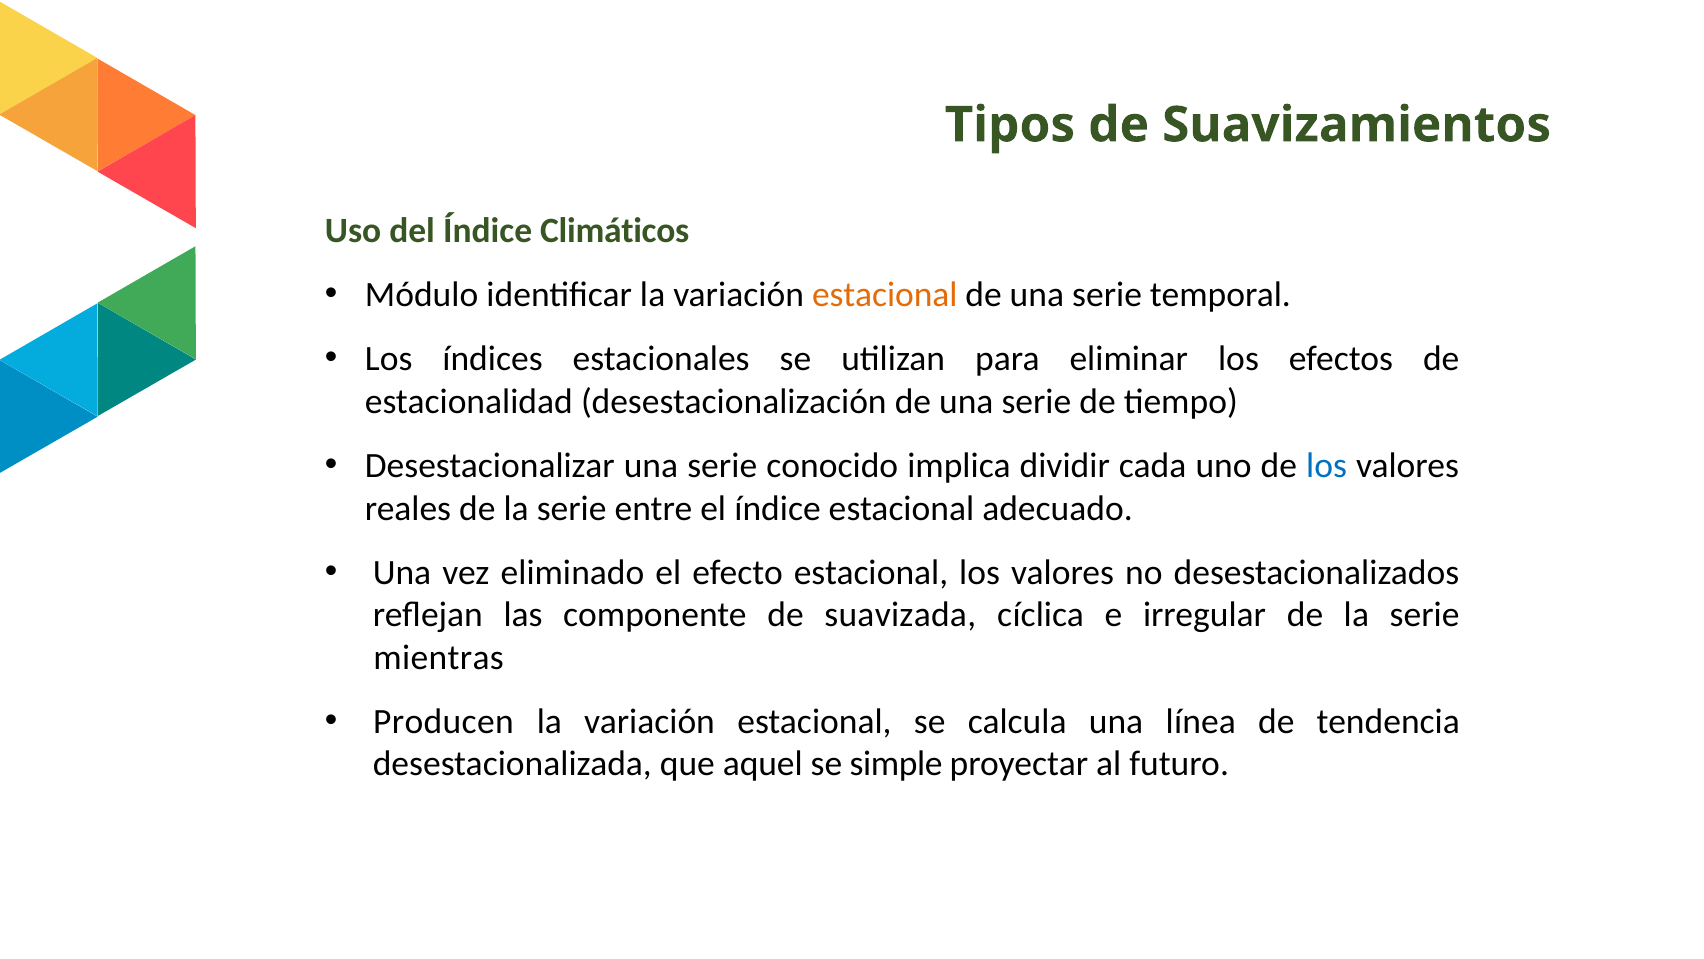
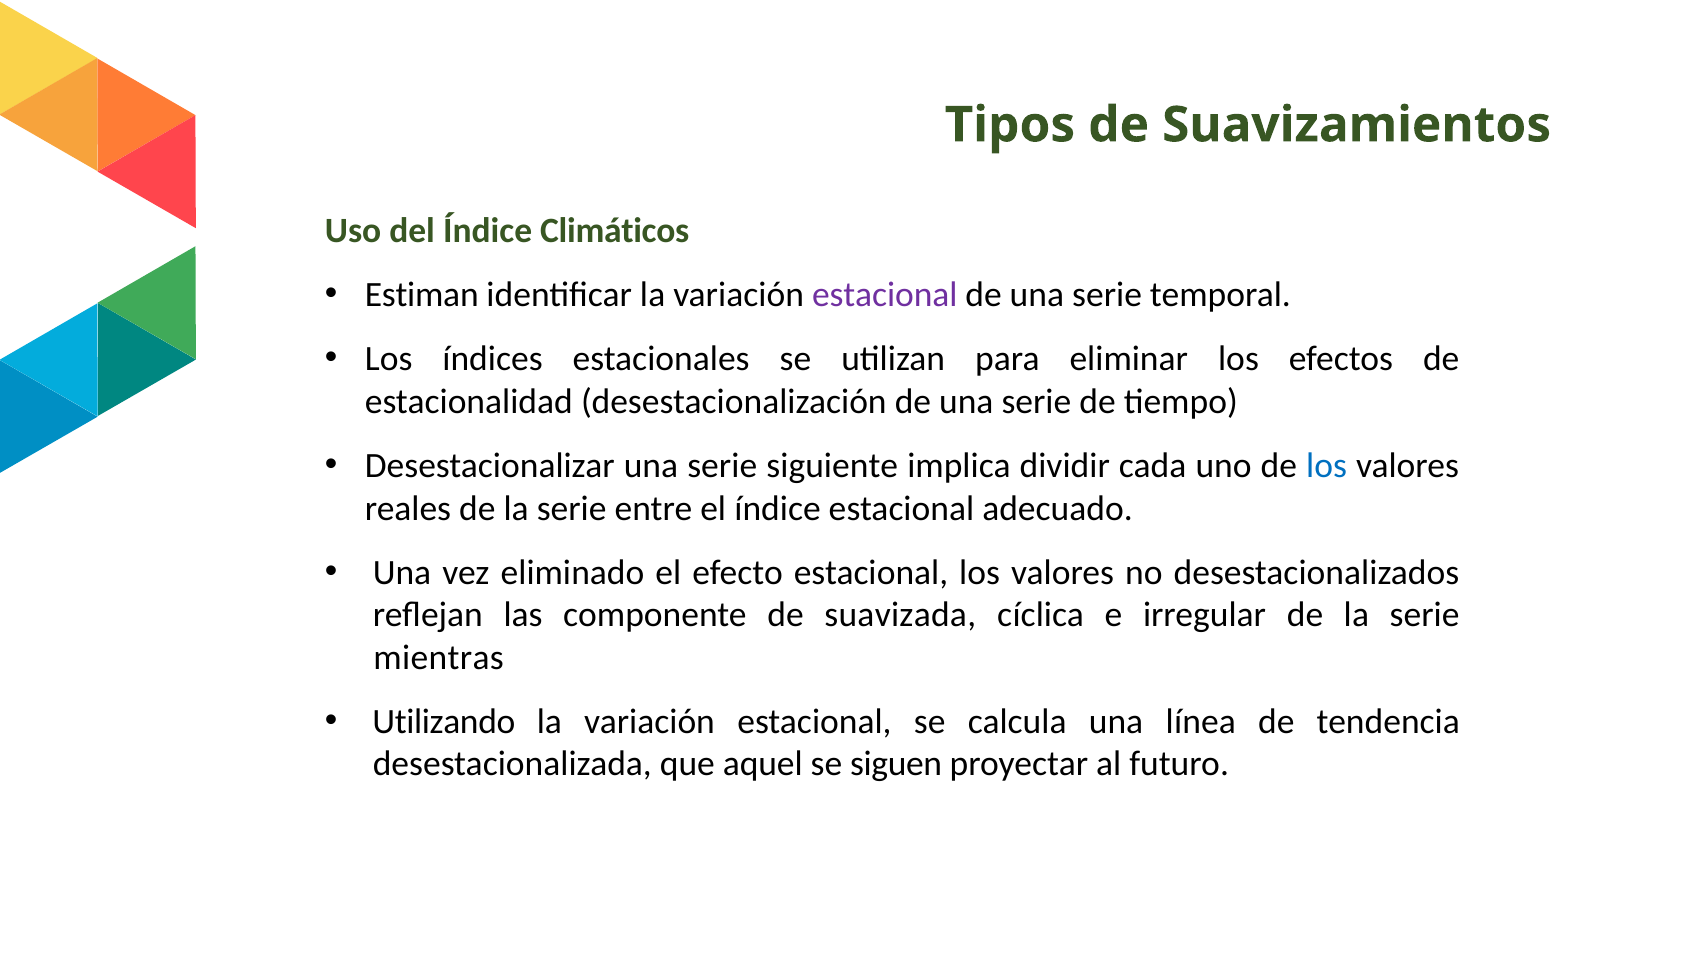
Módulo: Módulo -> Estiman
estacional at (885, 295) colour: orange -> purple
conocido: conocido -> siguiente
Producen: Producen -> Utilizando
simple: simple -> siguen
